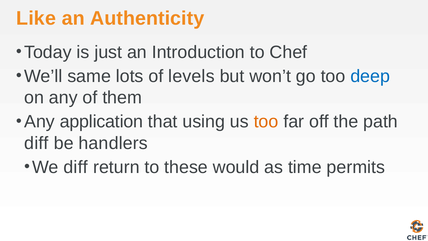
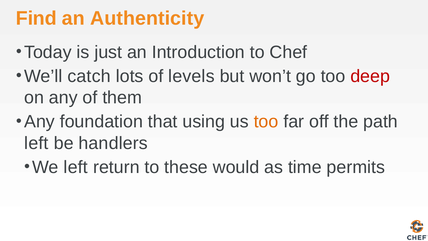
Like: Like -> Find
same: same -> catch
deep colour: blue -> red
application: application -> foundation
diff at (36, 143): diff -> left
We diff: diff -> left
